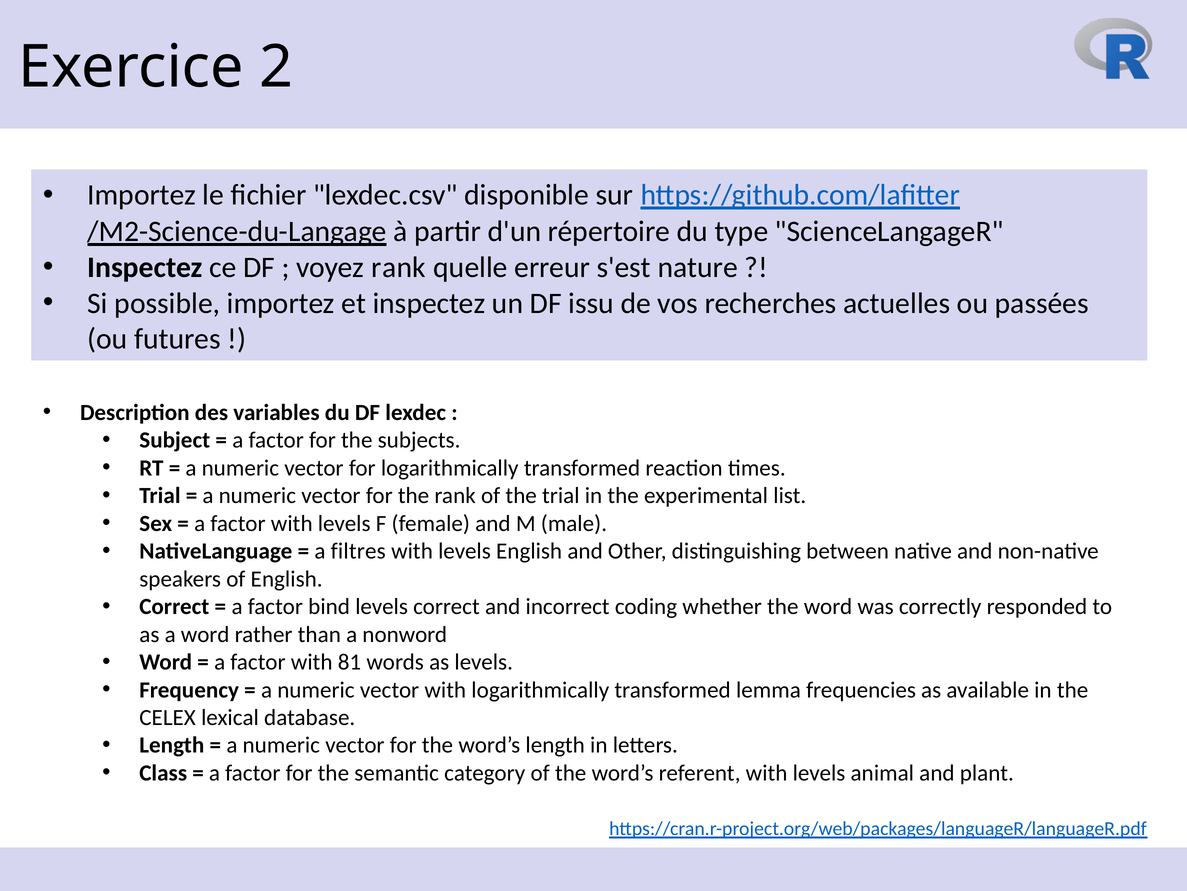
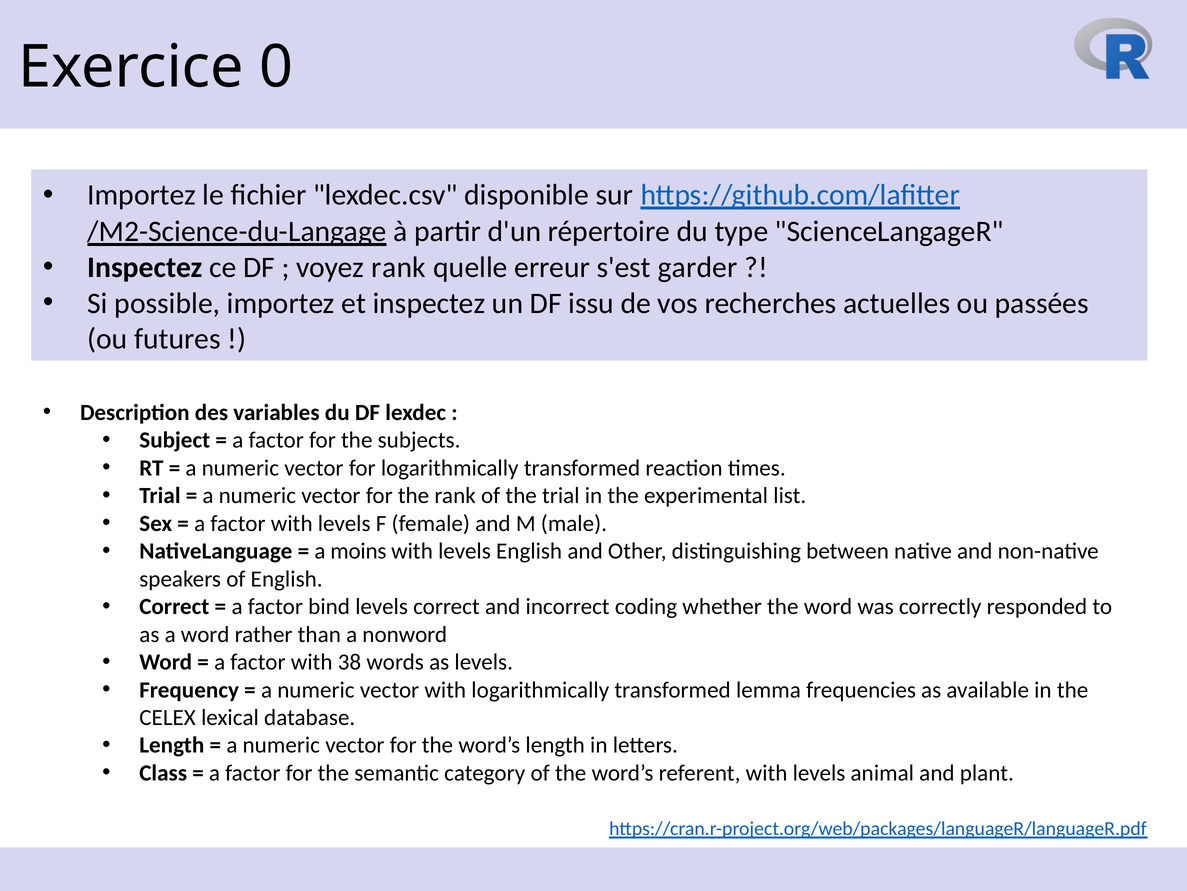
2: 2 -> 0
nature: nature -> garder
filtres: filtres -> moins
81: 81 -> 38
